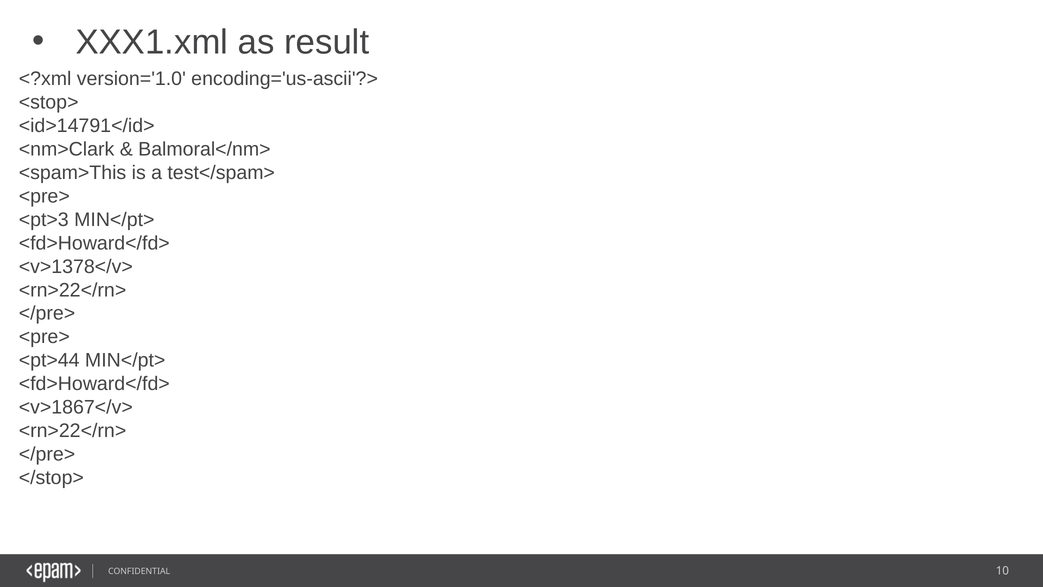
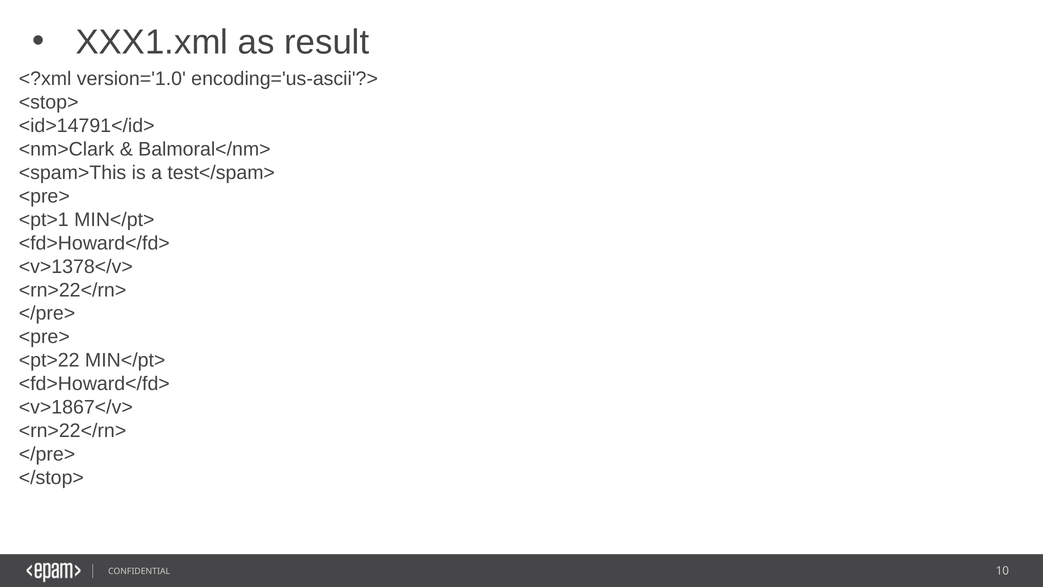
<pt>3: <pt>3 -> <pt>1
<pt>44: <pt>44 -> <pt>22
